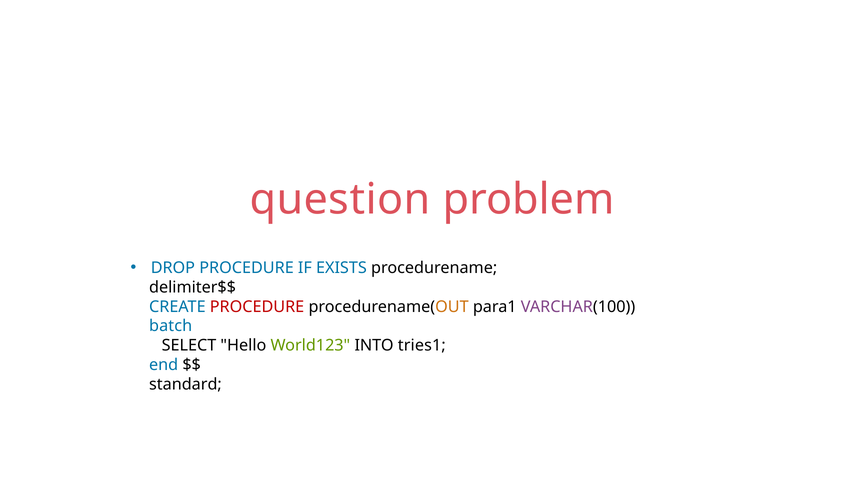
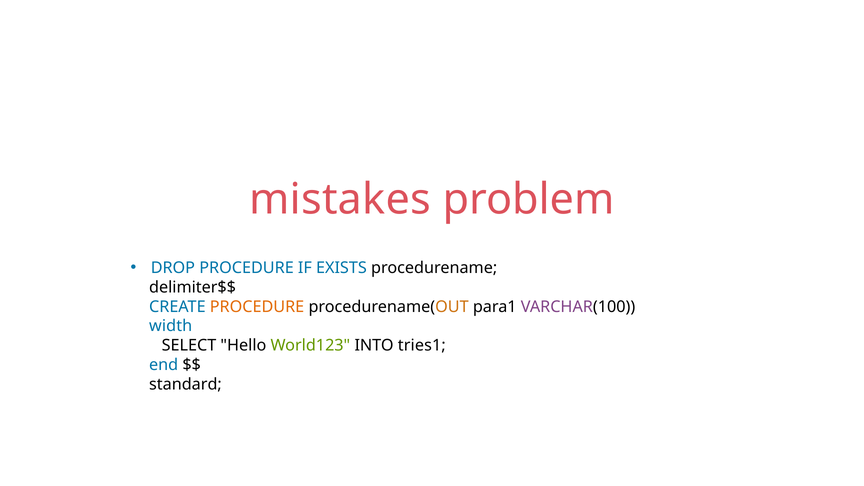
question: question -> mistakes
PROCEDURE at (257, 307) colour: red -> orange
batch: batch -> width
